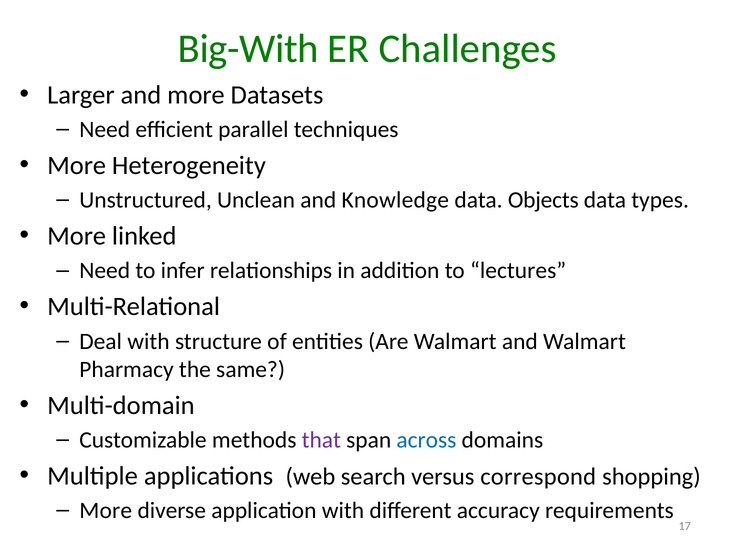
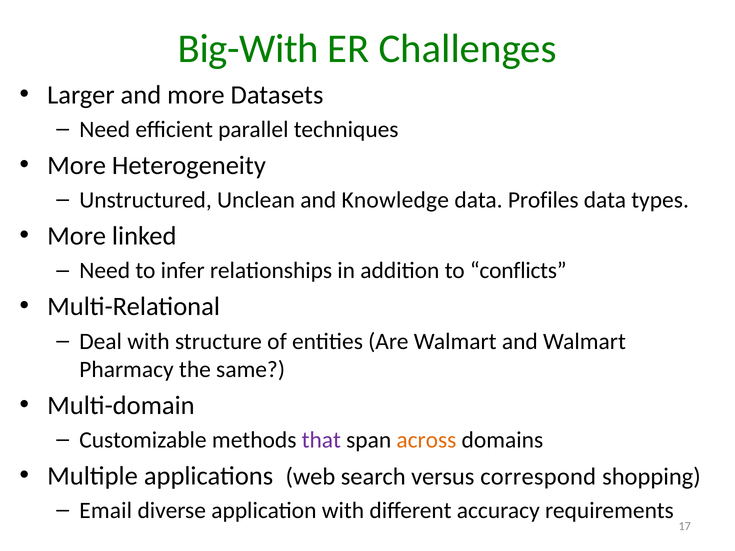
Objects: Objects -> Profiles
lectures: lectures -> conflicts
across colour: blue -> orange
More at (106, 511): More -> Email
